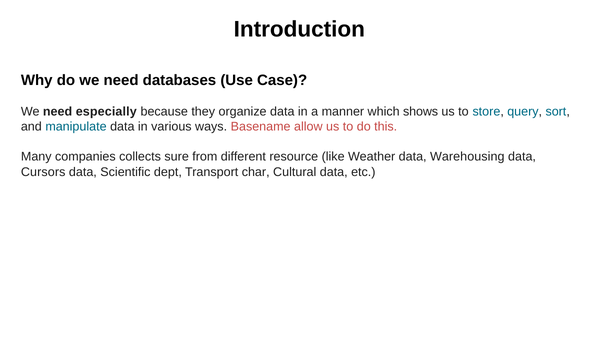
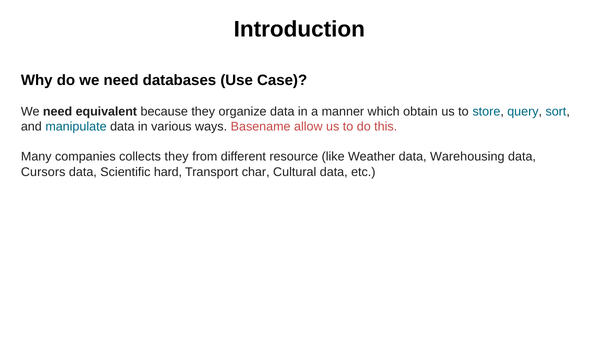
especially: especially -> equivalent
shows: shows -> obtain
collects sure: sure -> they
dept: dept -> hard
